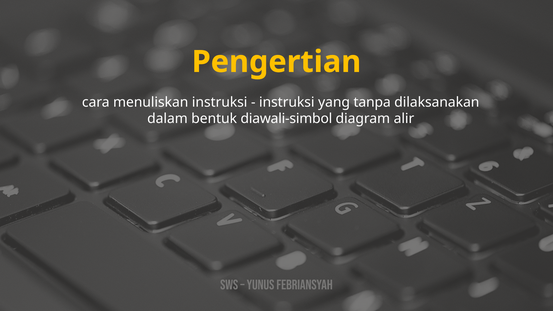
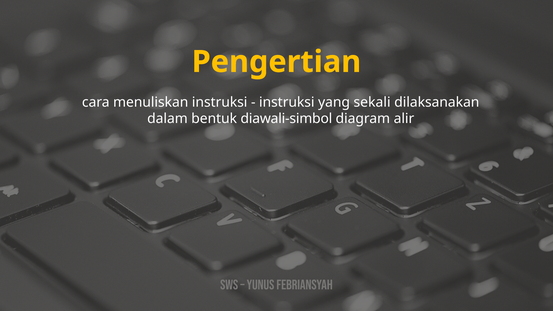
tanpa: tanpa -> sekali
